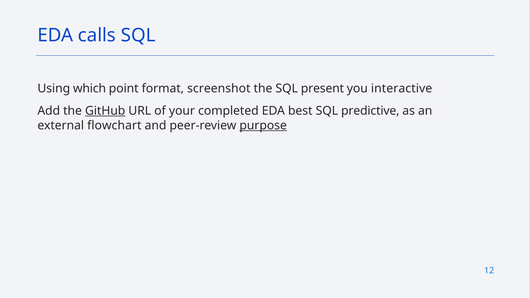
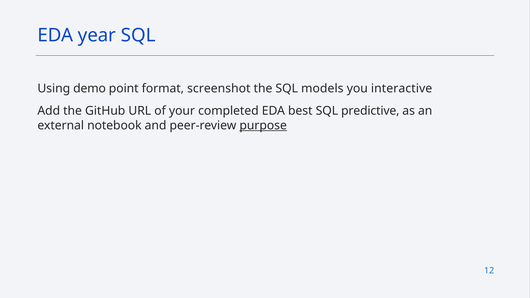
calls: calls -> year
which: which -> demo
present: present -> models
GitHub underline: present -> none
flowchart: flowchart -> notebook
